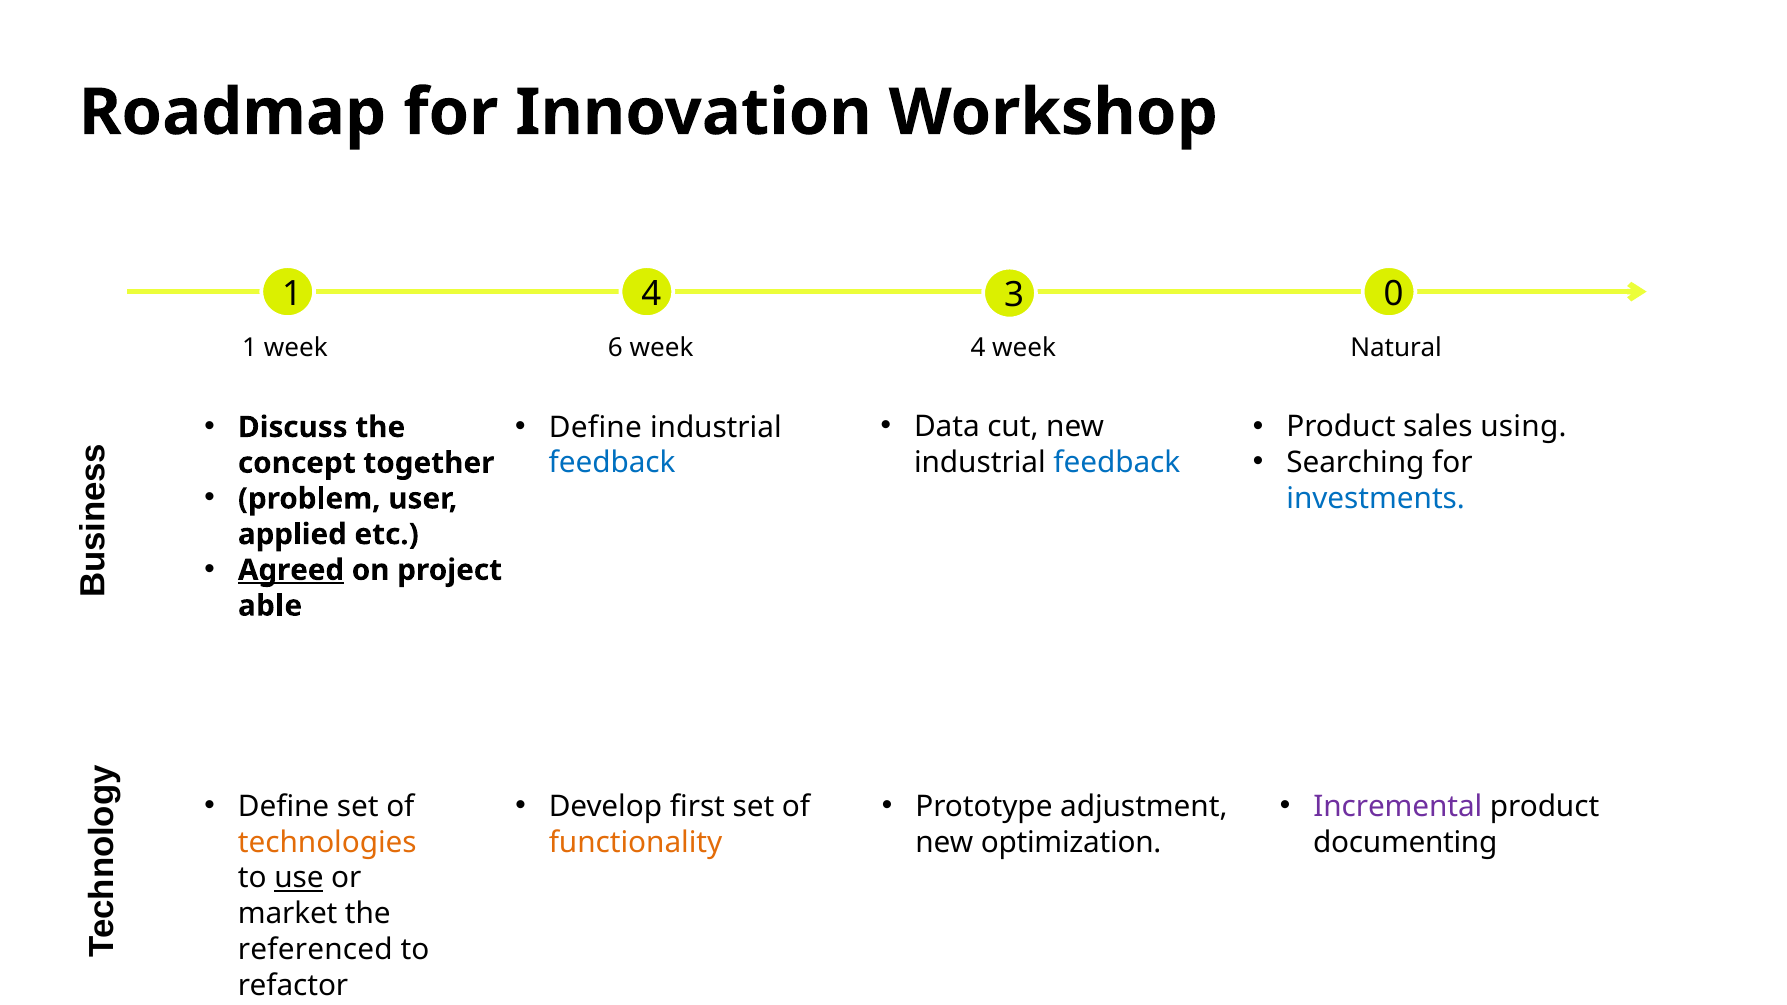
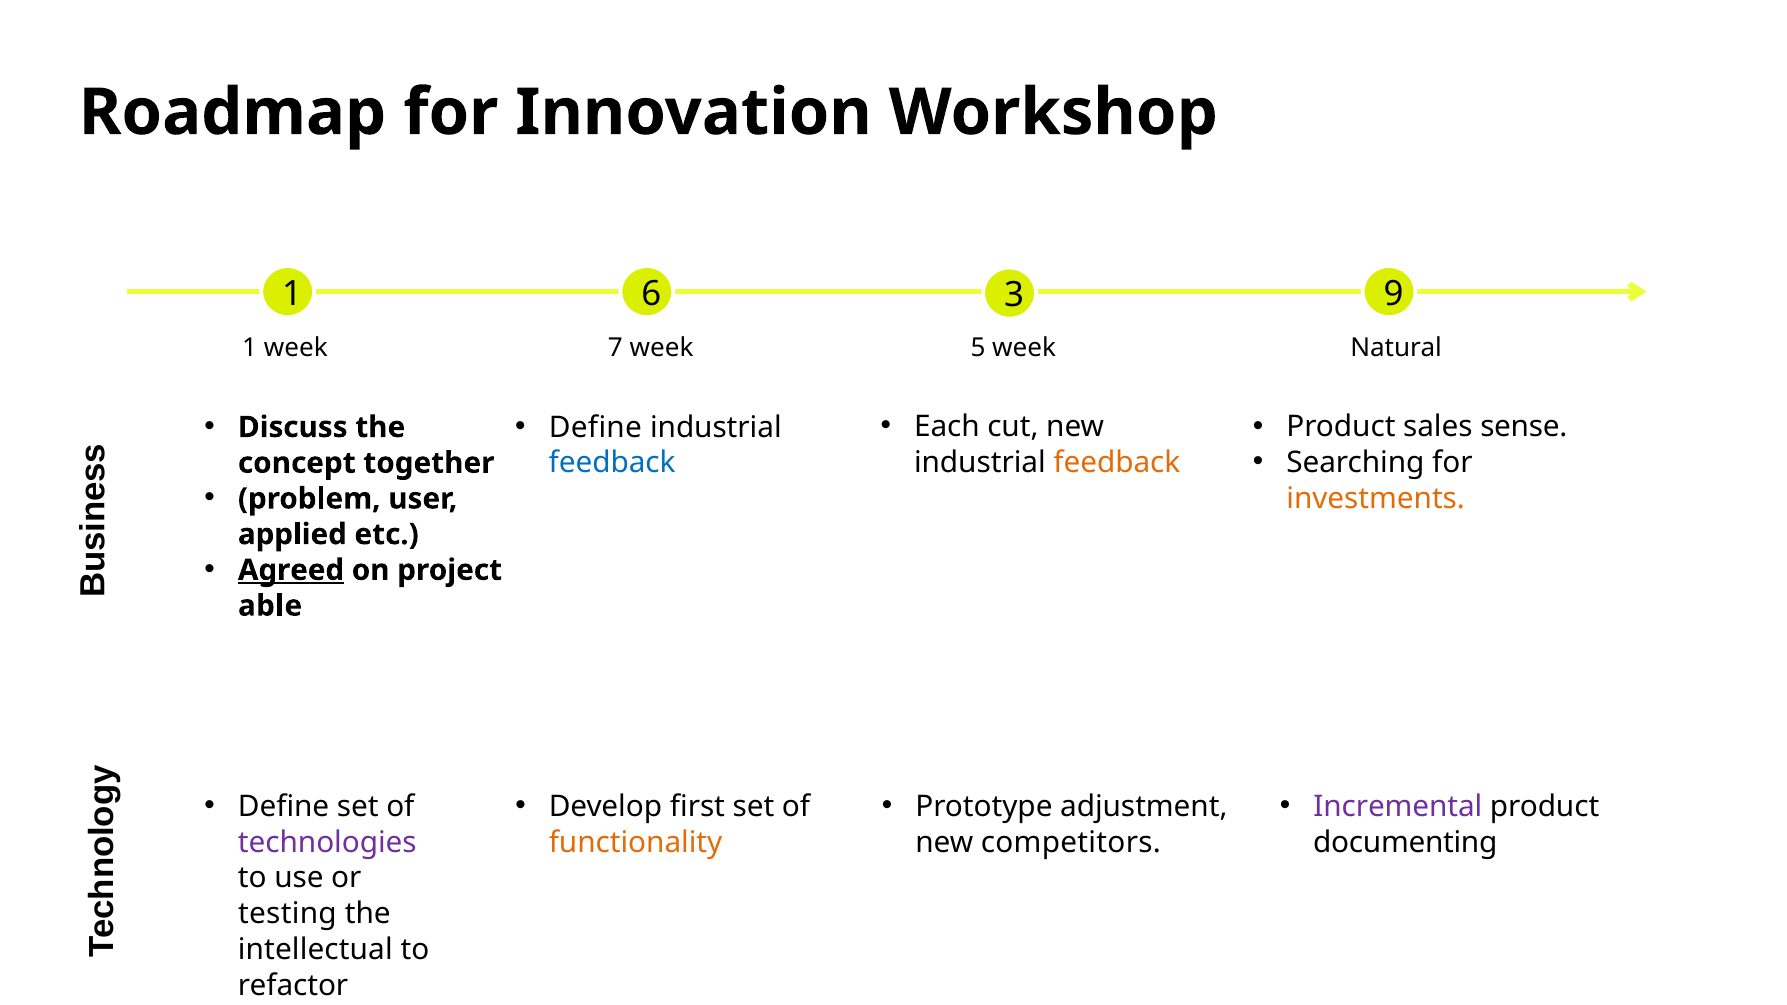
1 4: 4 -> 6
0: 0 -> 9
6: 6 -> 7
week 4: 4 -> 5
Data: Data -> Each
using: using -> sense
feedback at (1117, 462) colour: blue -> orange
investments colour: blue -> orange
optimization: optimization -> competitors
technologies colour: orange -> purple
use underline: present -> none
market: market -> testing
referenced: referenced -> intellectual
